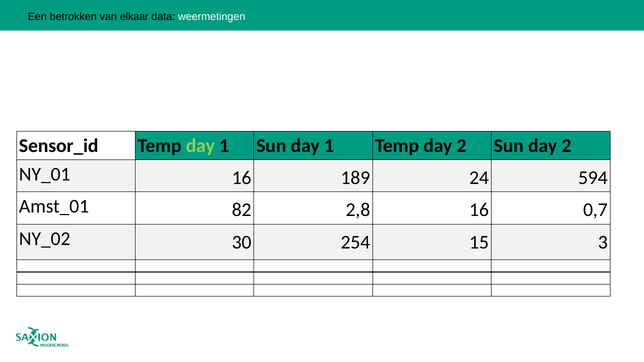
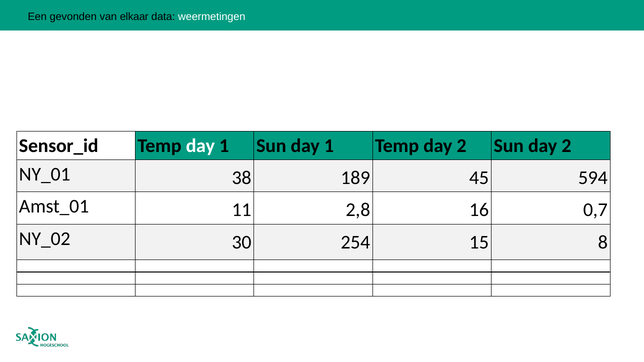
betrokken: betrokken -> gevonden
day at (200, 146) colour: light green -> white
16 at (242, 178): 16 -> 38
24: 24 -> 45
82: 82 -> 11
3: 3 -> 8
